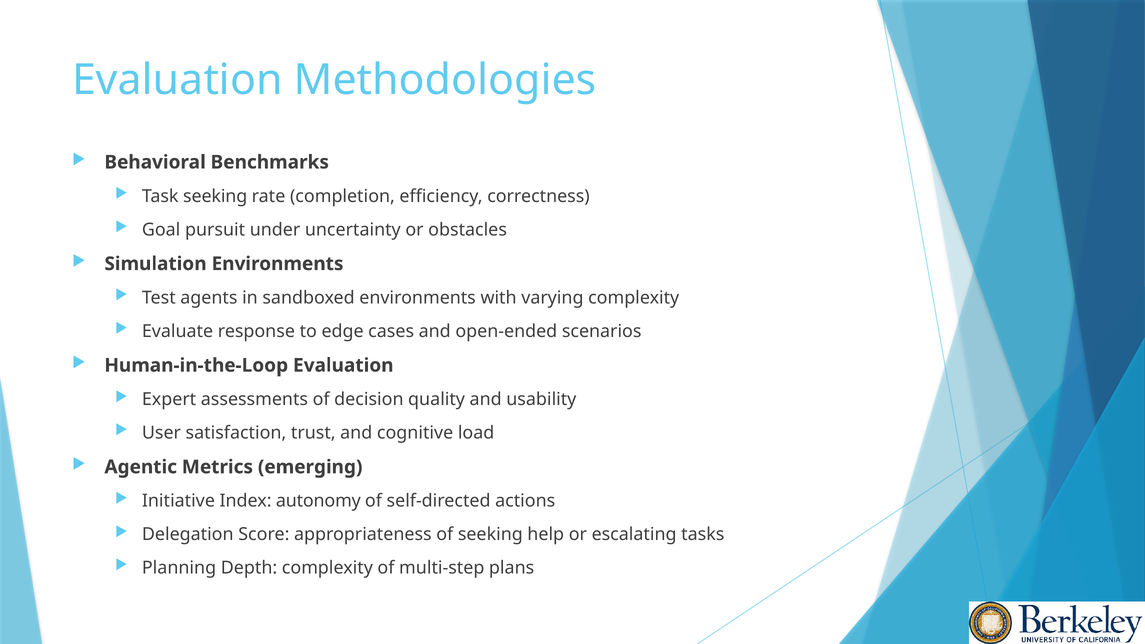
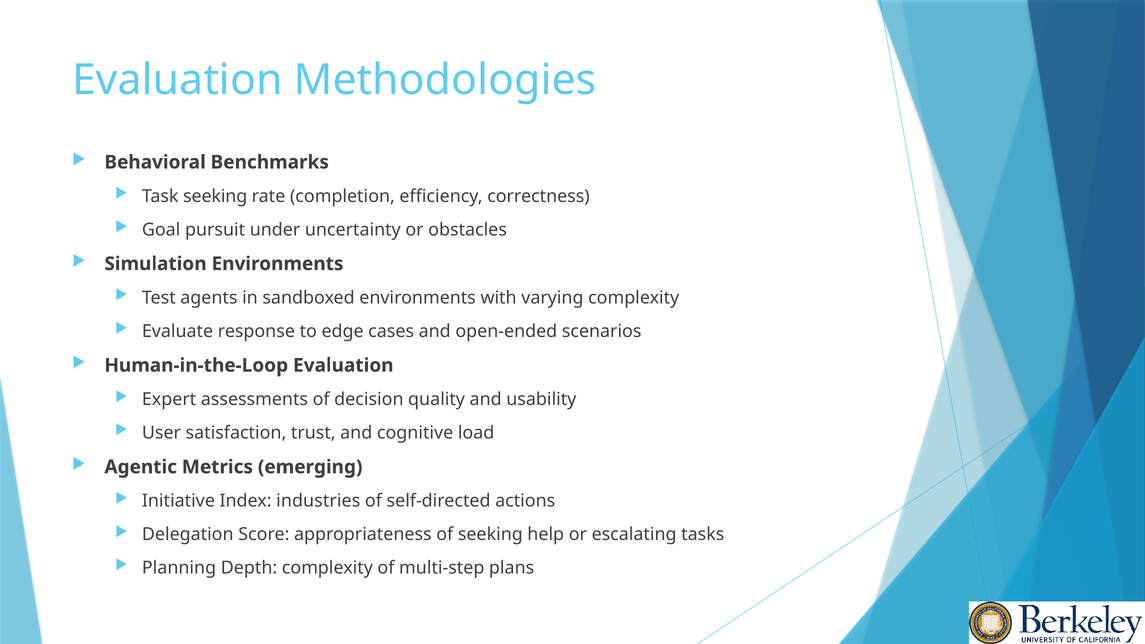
autonomy: autonomy -> industries
